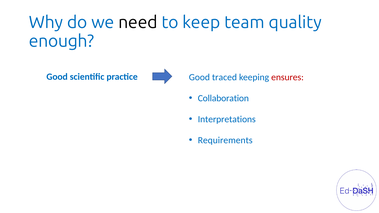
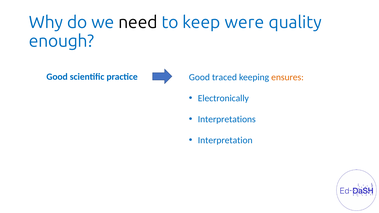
team: team -> were
ensures colour: red -> orange
Collaboration: Collaboration -> Electronically
Requirements: Requirements -> Interpretation
